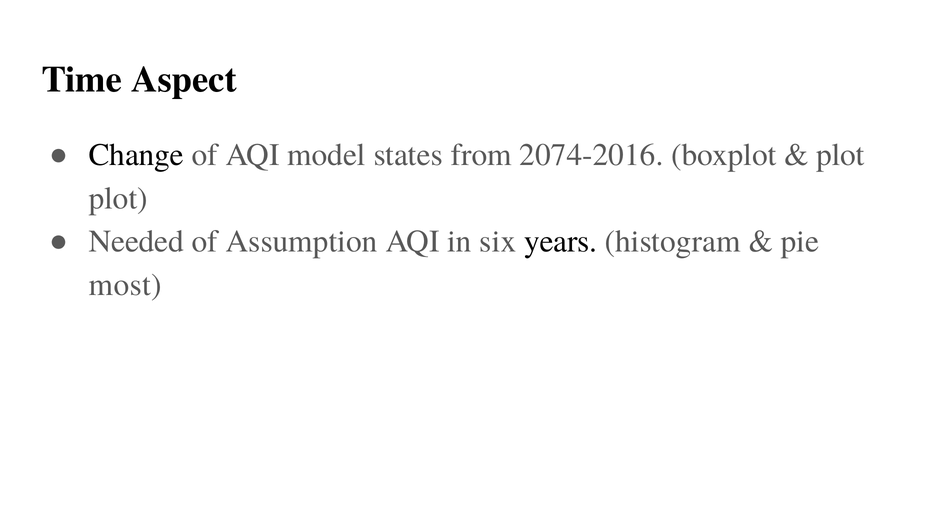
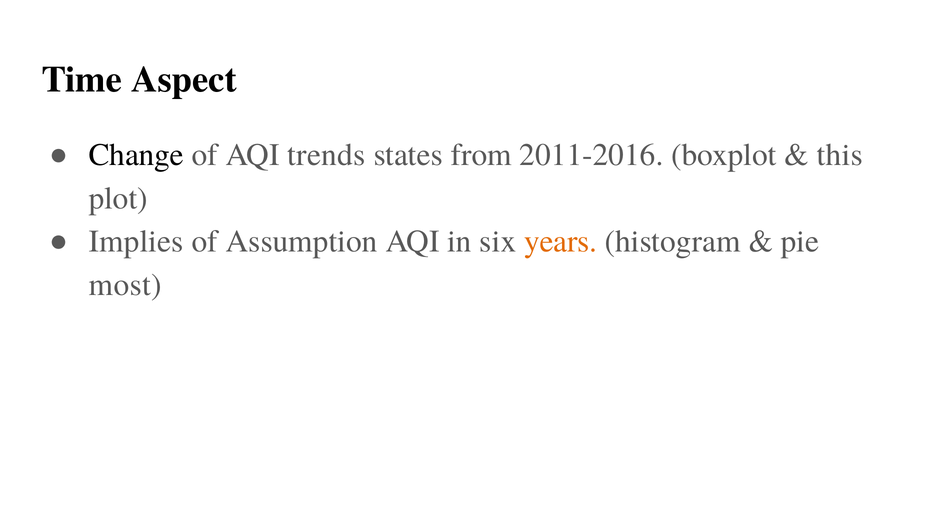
model: model -> trends
2074-2016: 2074-2016 -> 2011-2016
plot at (840, 155): plot -> this
Needed: Needed -> Implies
years colour: black -> orange
